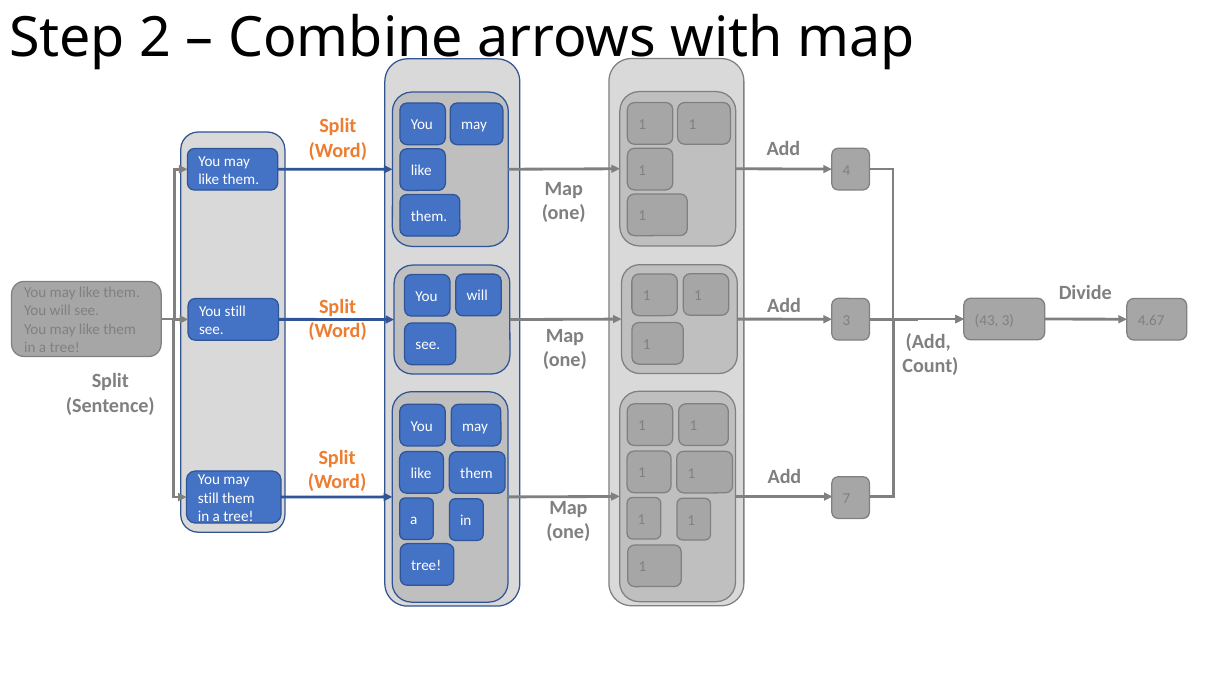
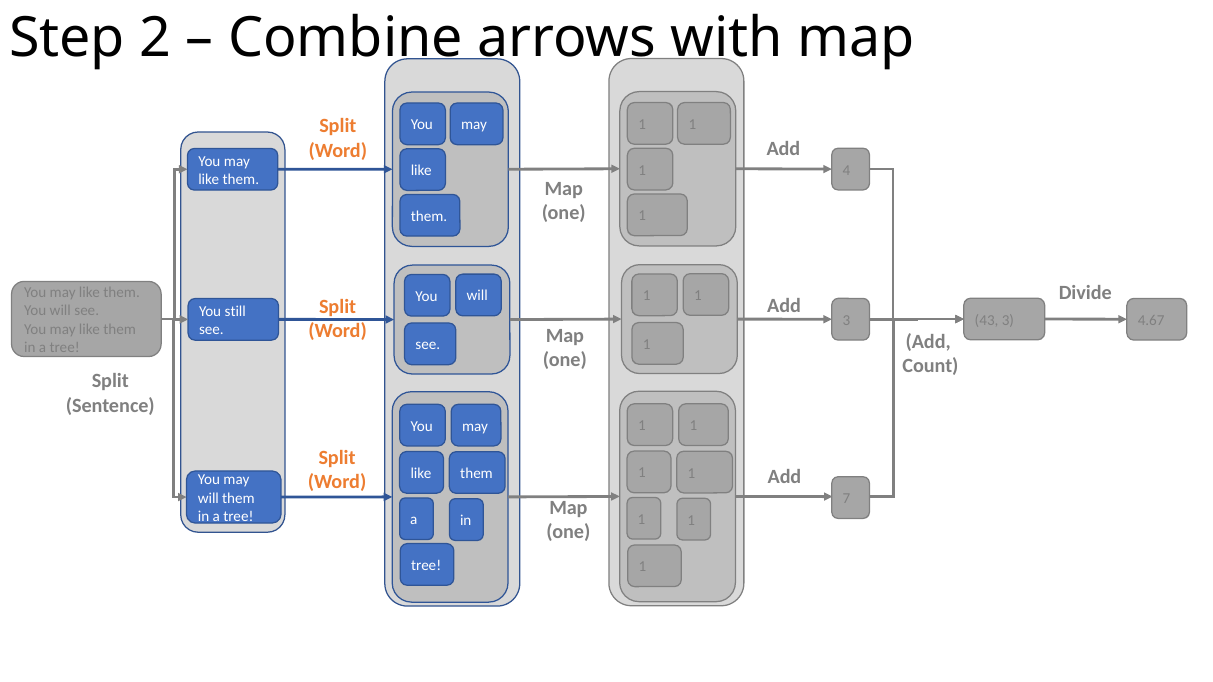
still at (208, 498): still -> will
